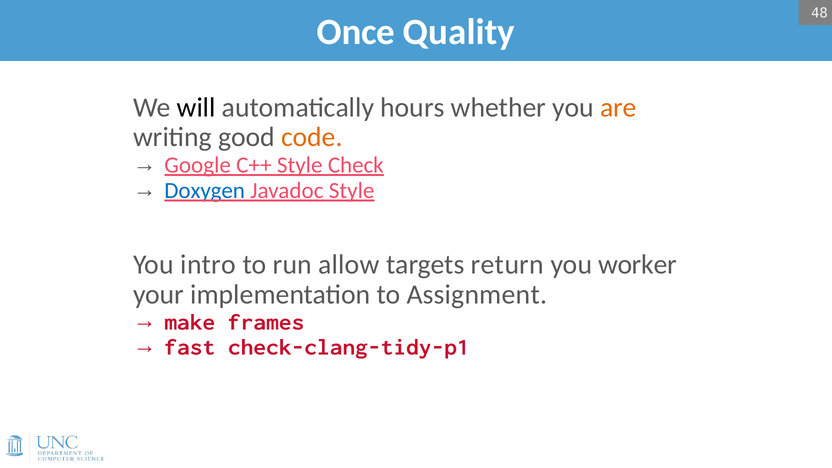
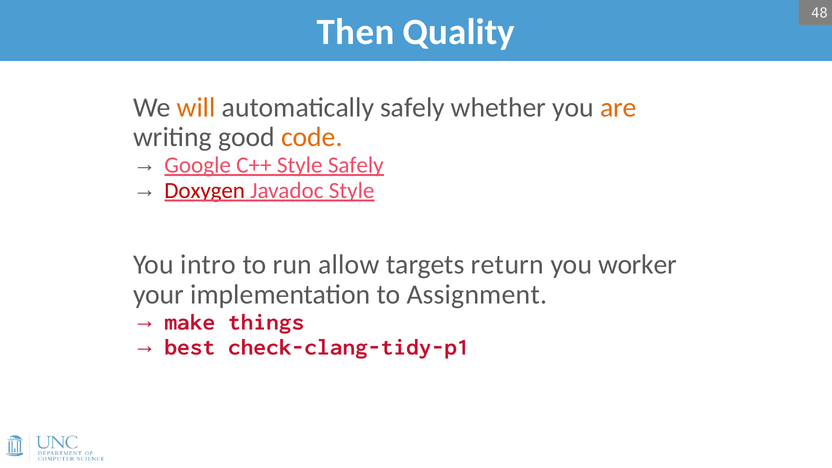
Once: Once -> Then
will colour: black -> orange
automatically hours: hours -> safely
Style Check: Check -> Safely
Doxygen colour: blue -> red
frames: frames -> things
fast: fast -> best
